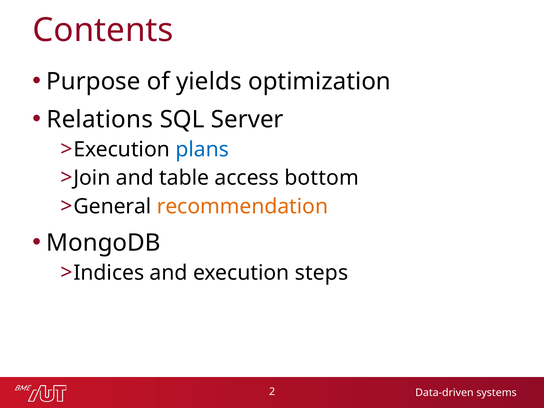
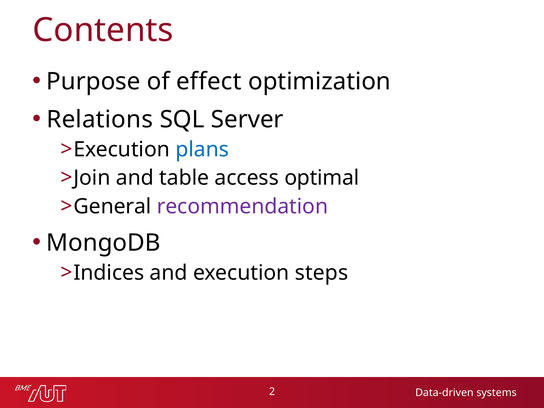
yields: yields -> effect
bottom: bottom -> optimal
recommendation colour: orange -> purple
